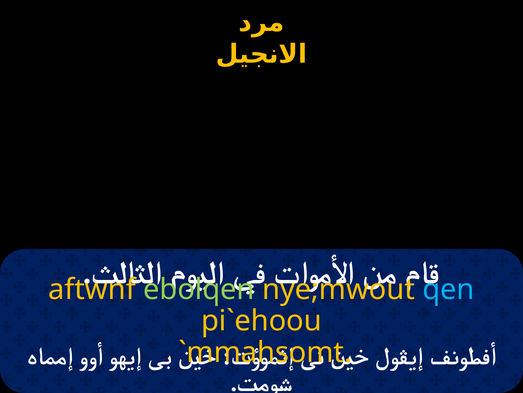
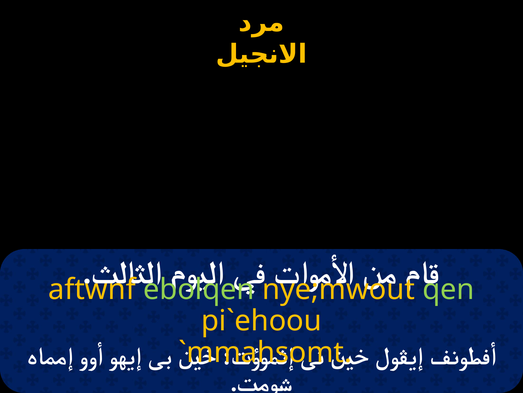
qen colour: light blue -> light green
